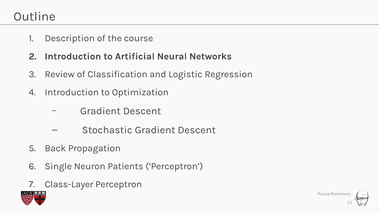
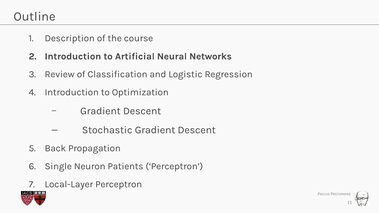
Class-Layer: Class-Layer -> Local-Layer
